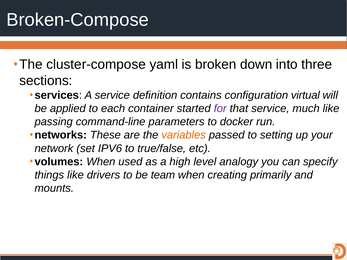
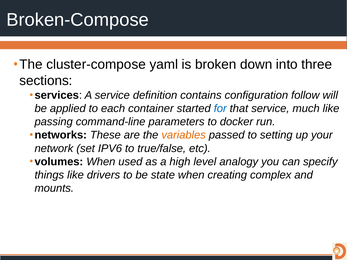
virtual: virtual -> follow
for colour: purple -> blue
team: team -> state
primarily: primarily -> complex
